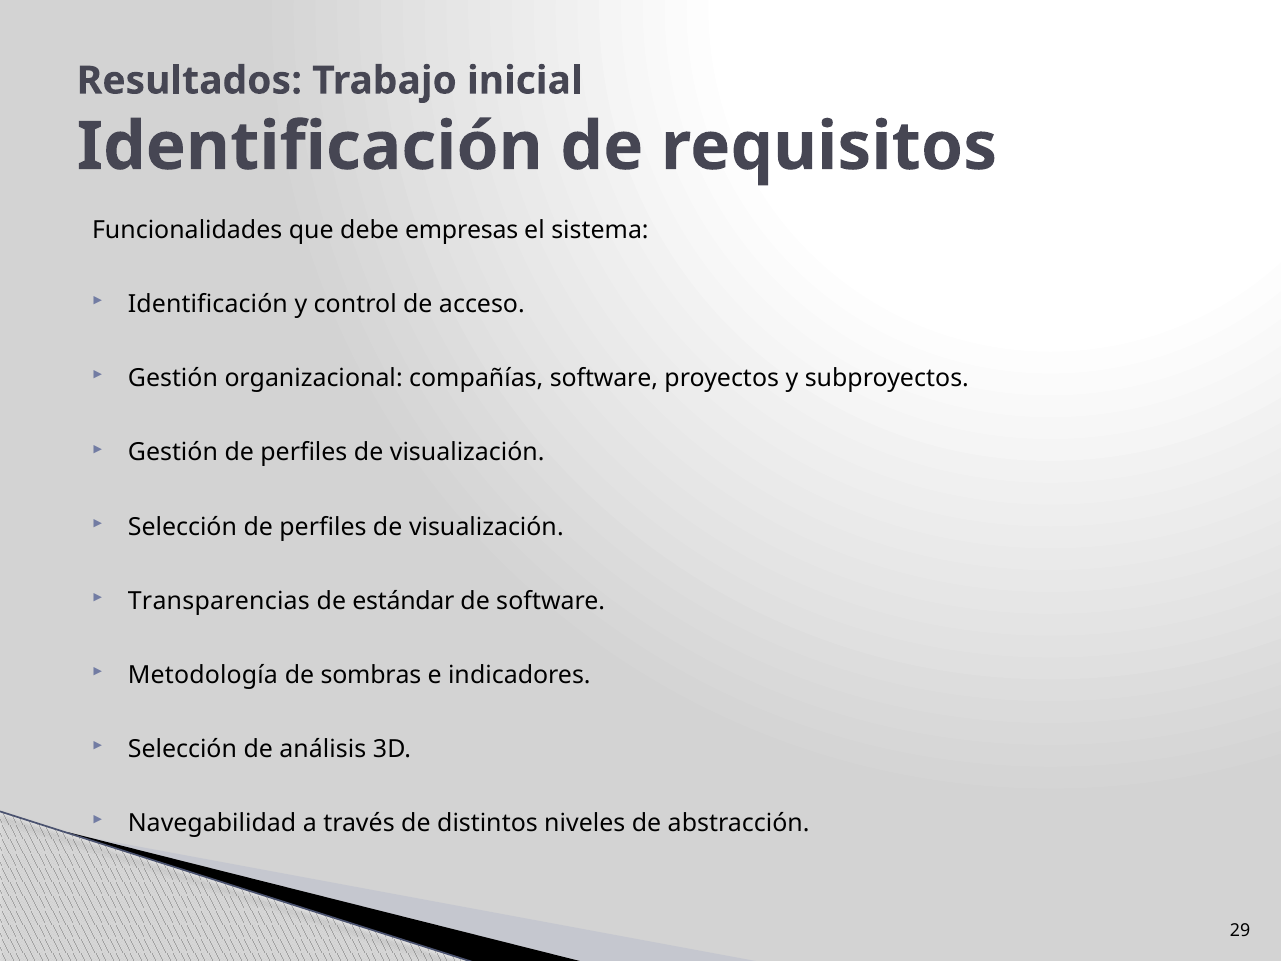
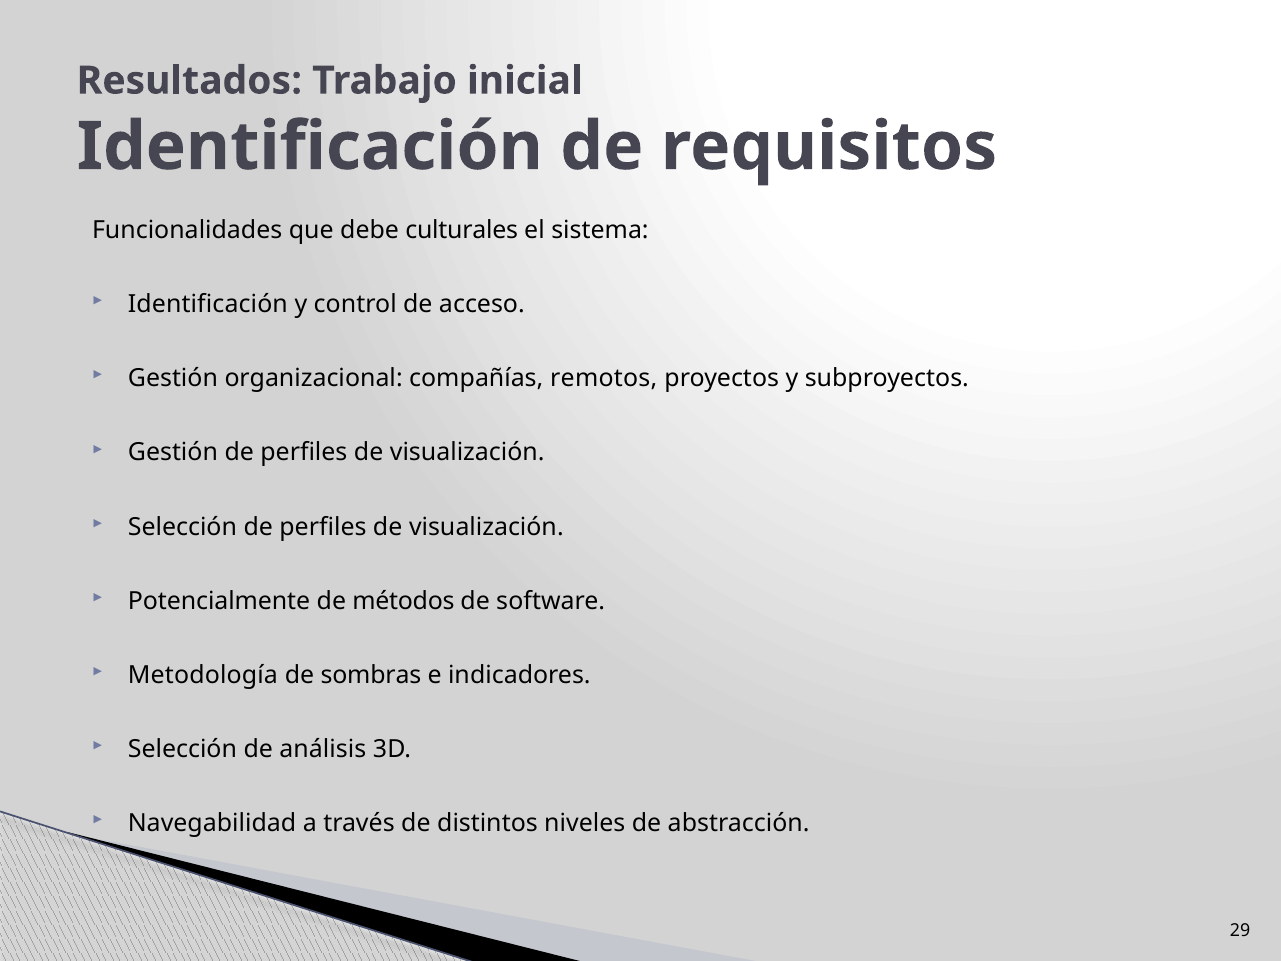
empresas: empresas -> culturales
compañías software: software -> remotos
Transparencias: Transparencias -> Potencialmente
estándar: estándar -> métodos
